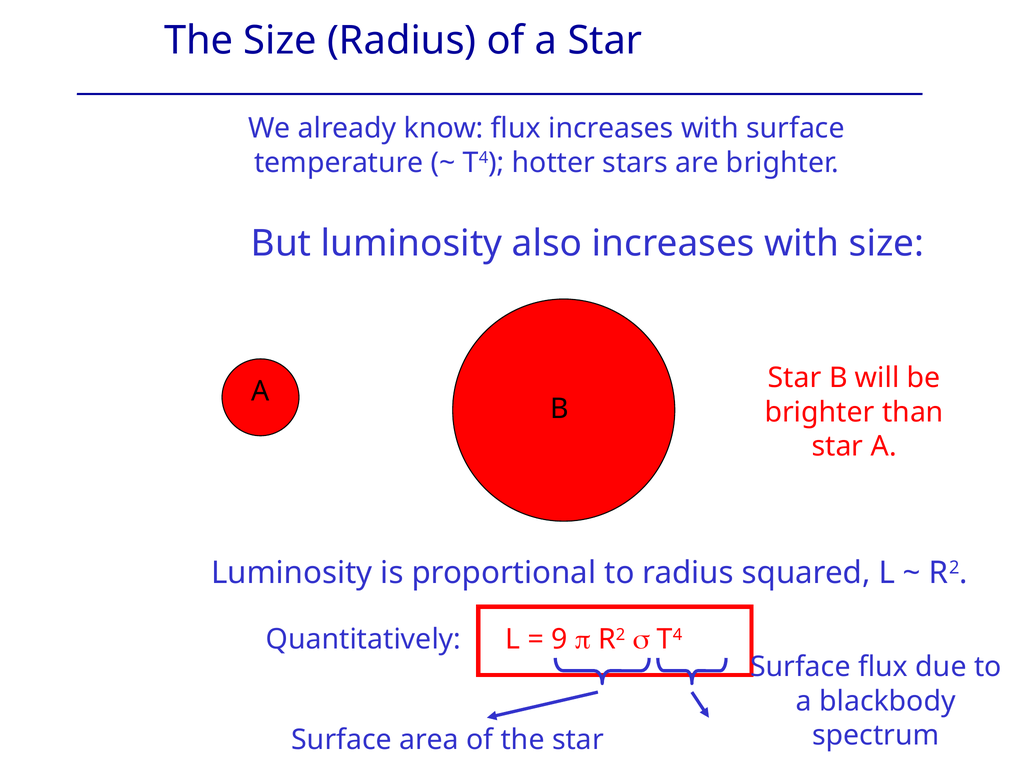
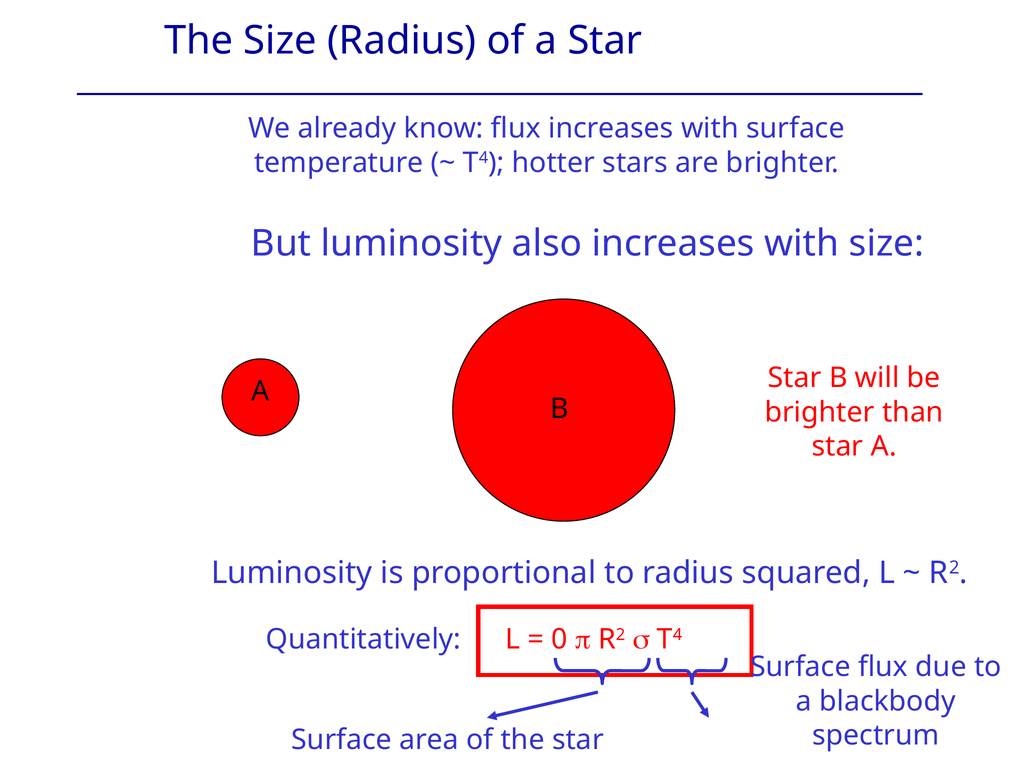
9: 9 -> 0
